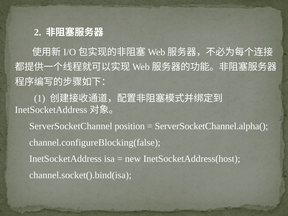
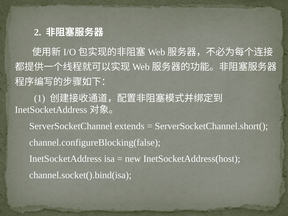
position: position -> extends
ServerSocketChannel.alpha(: ServerSocketChannel.alpha( -> ServerSocketChannel.short(
